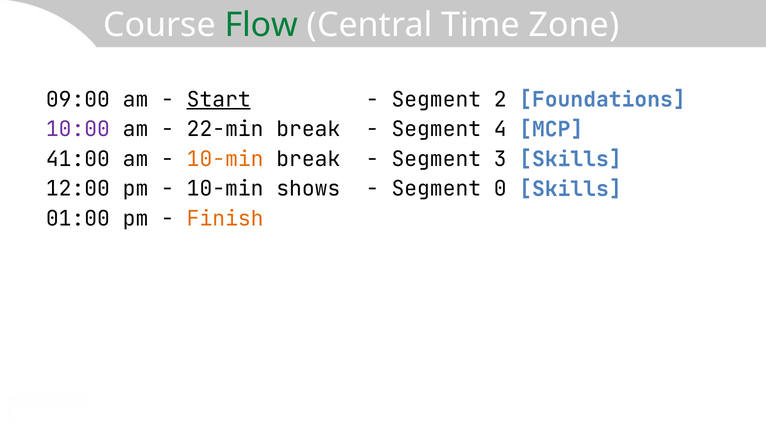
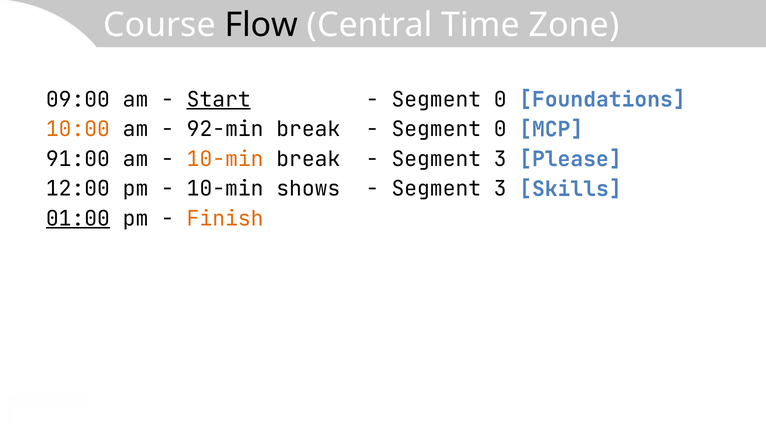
Flow colour: green -> black
2 at (500, 99): 2 -> 0
10:00 colour: purple -> orange
22-min: 22-min -> 92-min
4 at (500, 129): 4 -> 0
41:00: 41:00 -> 91:00
3 Skills: Skills -> Please
0 at (500, 189): 0 -> 3
01:00 underline: none -> present
